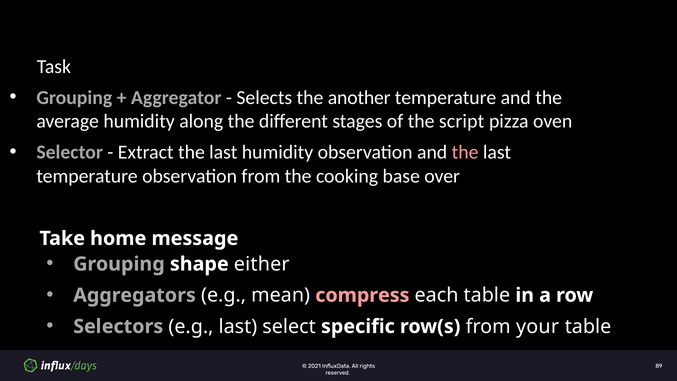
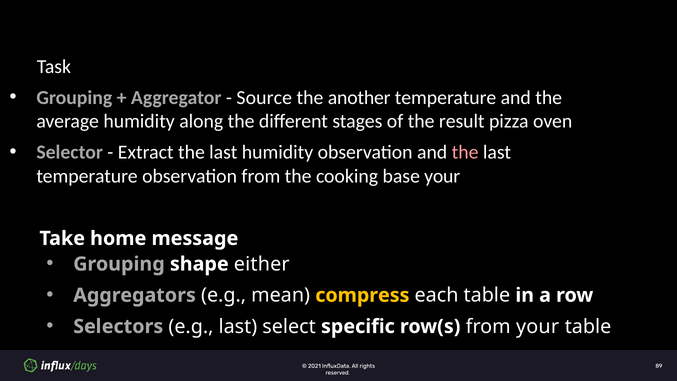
Selects: Selects -> Source
script: script -> result
base over: over -> your
compress colour: pink -> yellow
